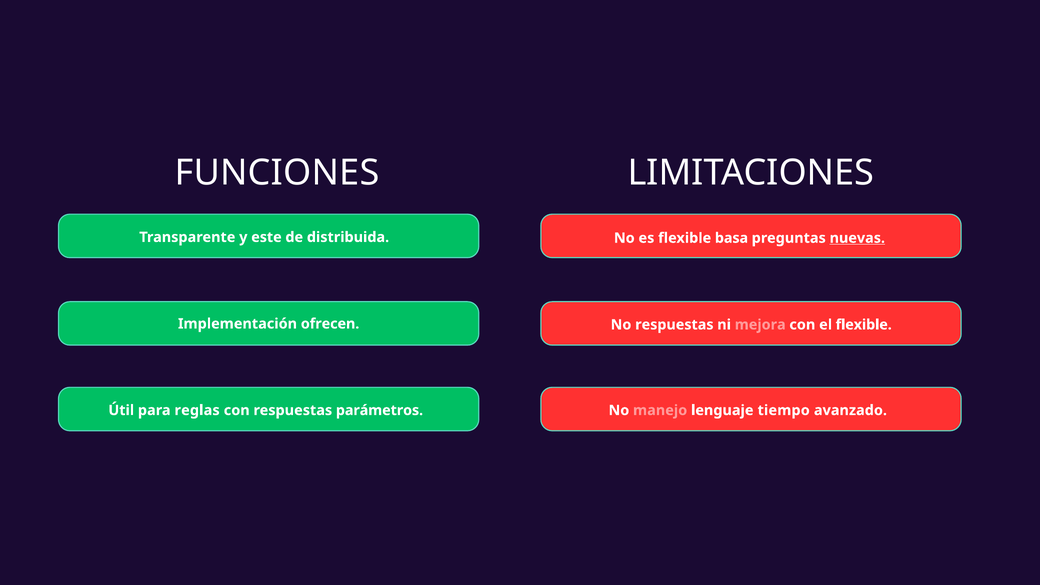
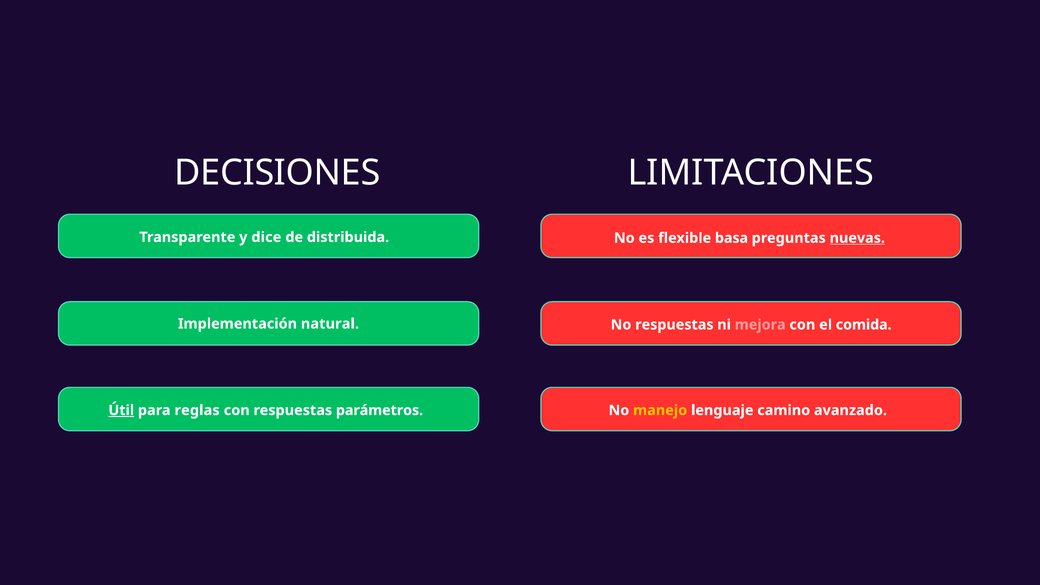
FUNCIONES: FUNCIONES -> DECISIONES
este: este -> dice
ofrecen: ofrecen -> natural
el flexible: flexible -> comida
Útil underline: none -> present
manejo colour: pink -> yellow
tiempo: tiempo -> camino
